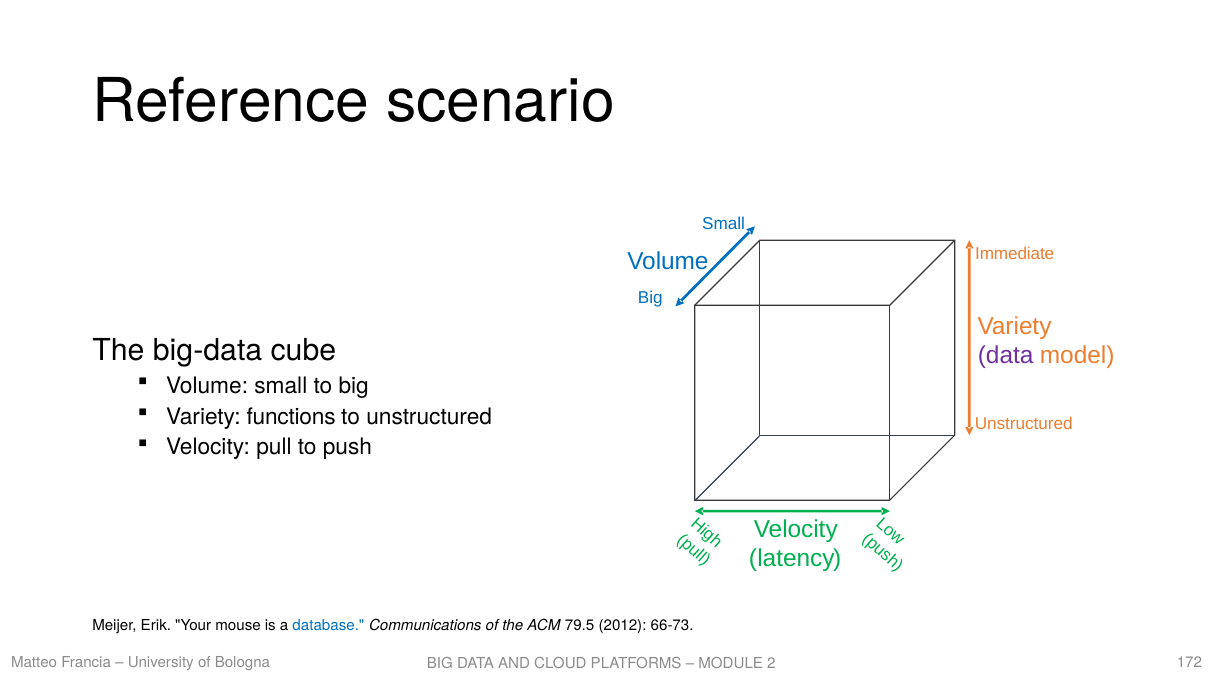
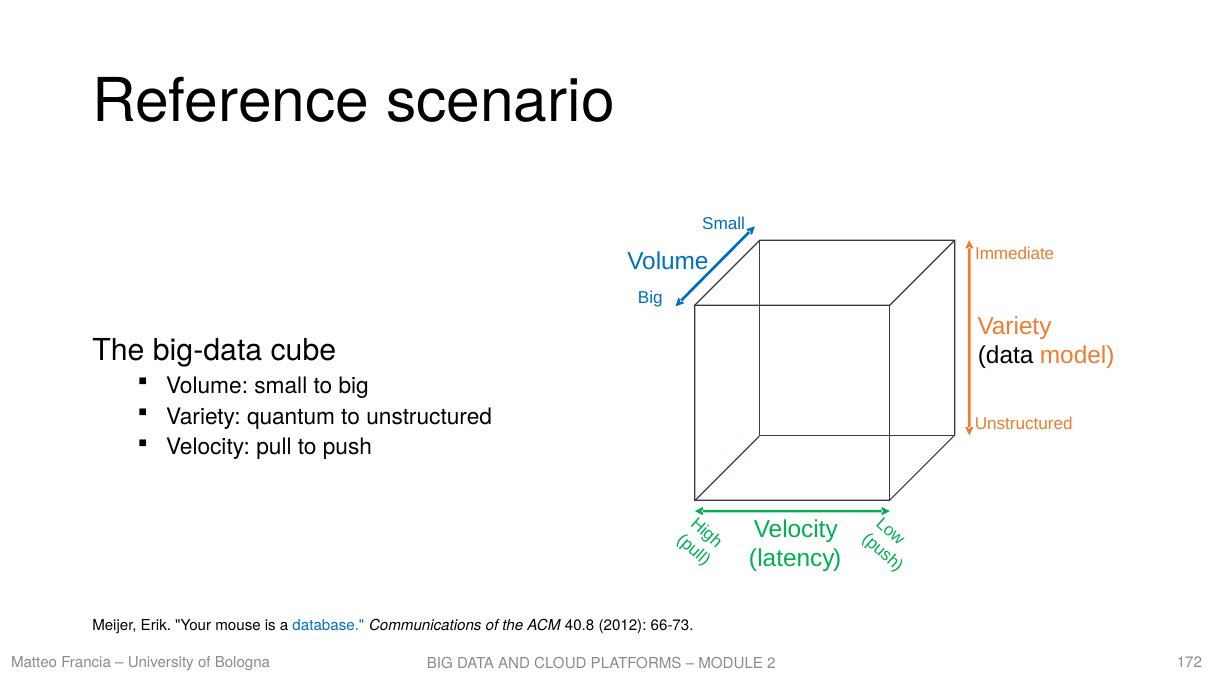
data at (1006, 355) colour: purple -> black
functions: functions -> quantum
79.5: 79.5 -> 40.8
